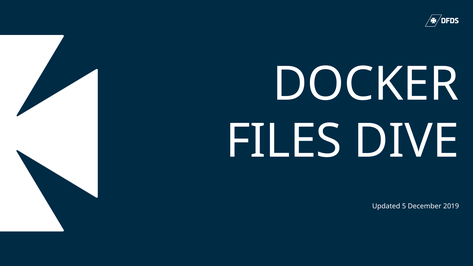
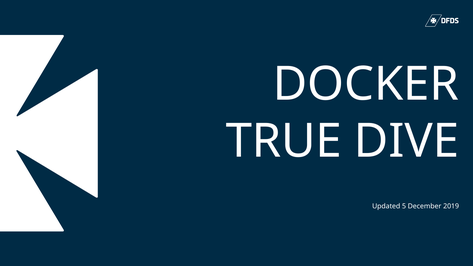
FILES: FILES -> TRUE
